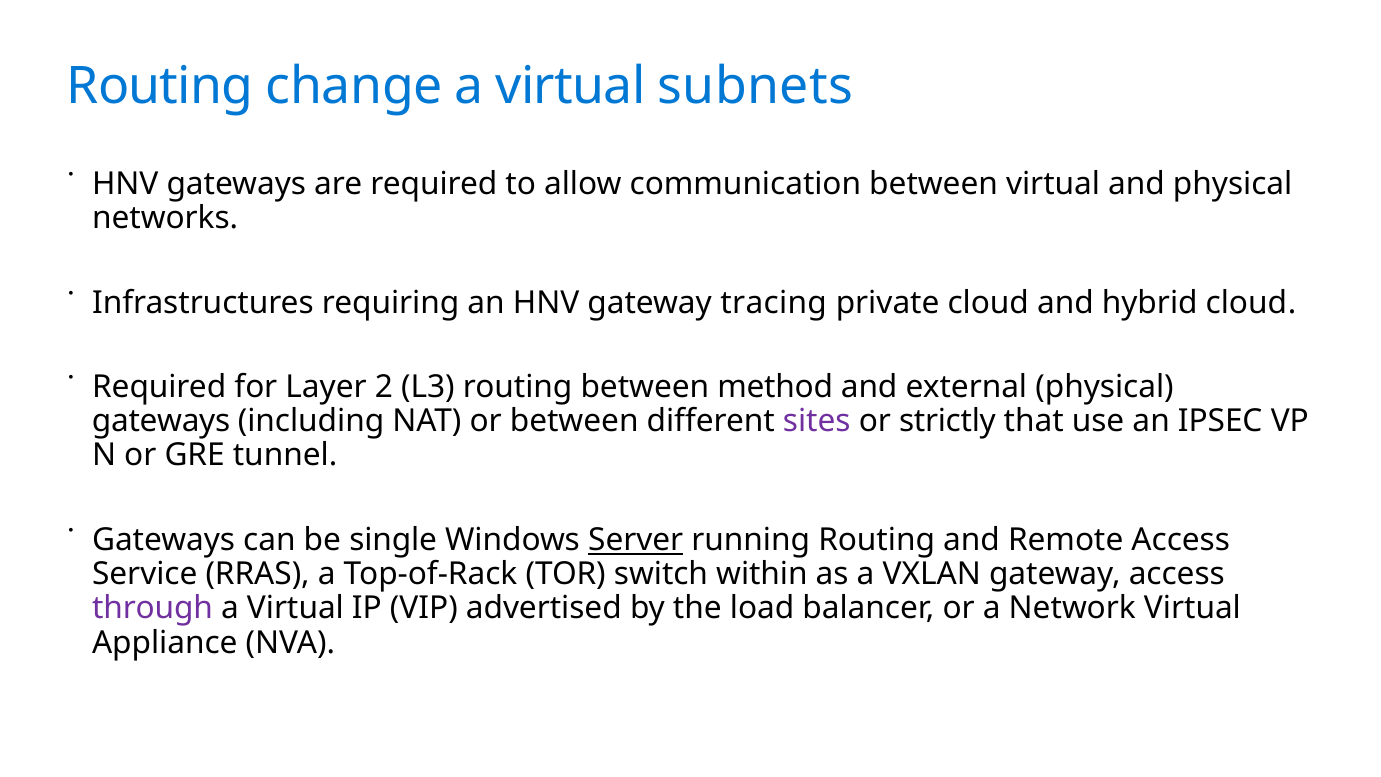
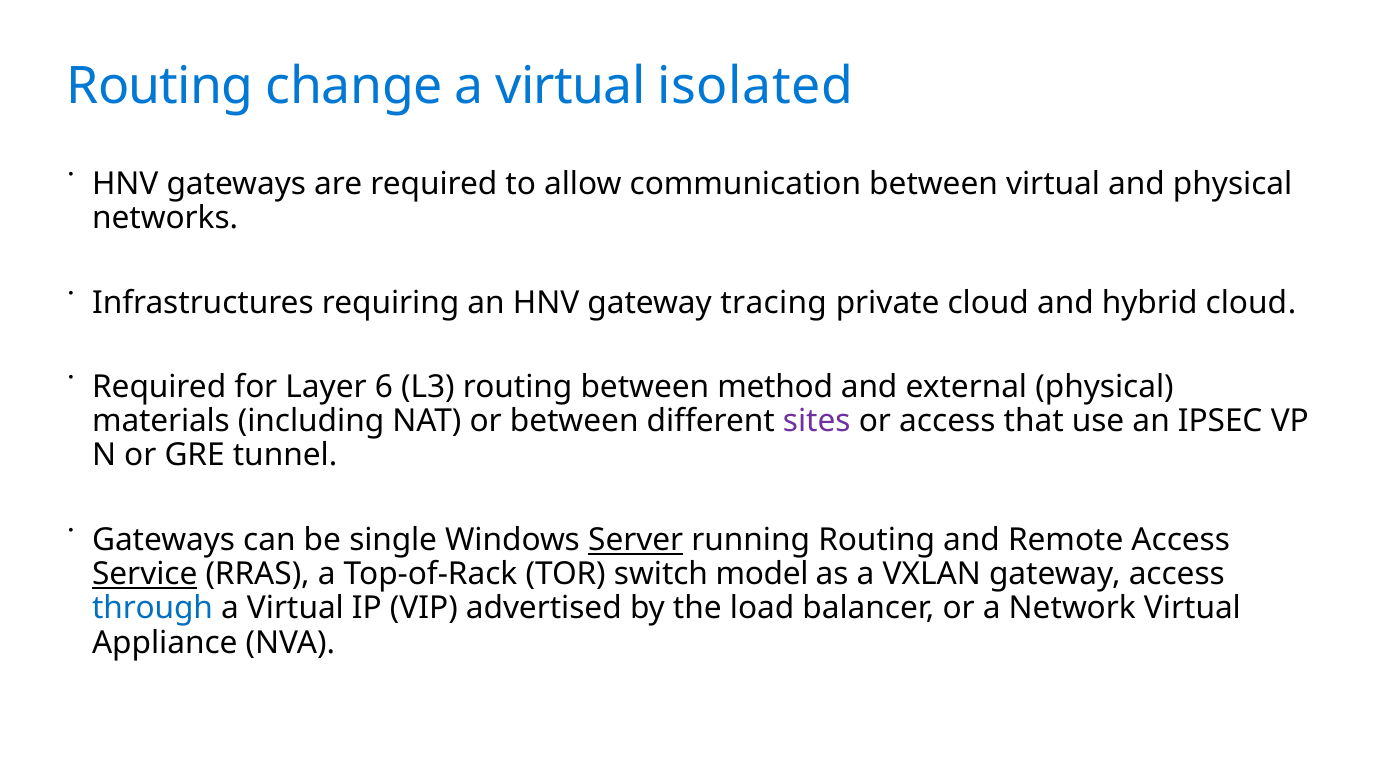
subnets: subnets -> isolated
2: 2 -> 6
gateways at (161, 421): gateways -> materials
or strictly: strictly -> access
Service underline: none -> present
within: within -> model
through colour: purple -> blue
